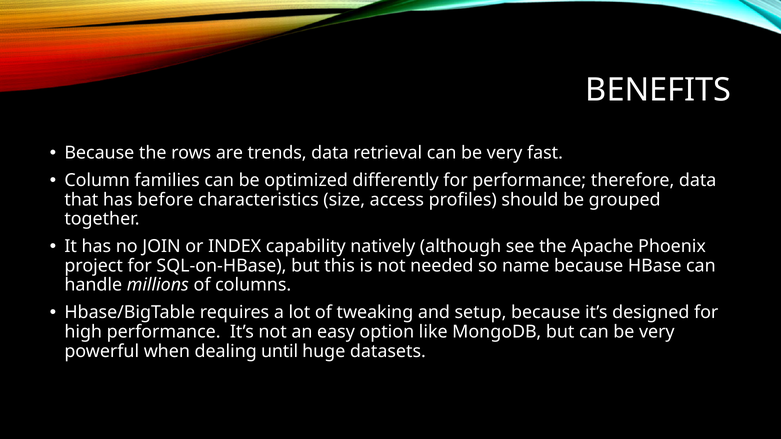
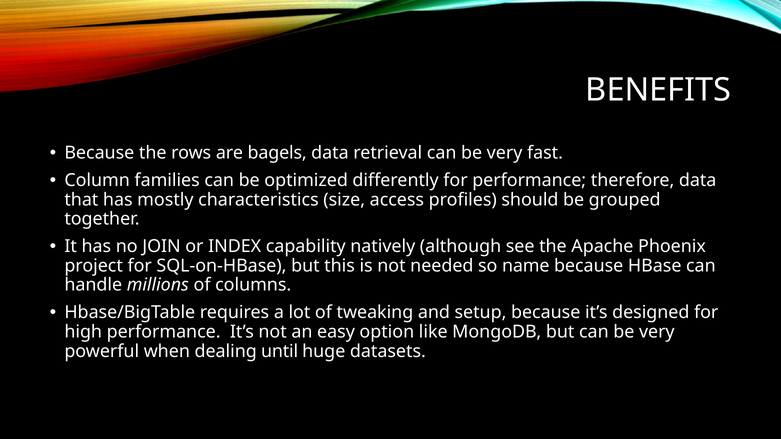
trends: trends -> bagels
before: before -> mostly
